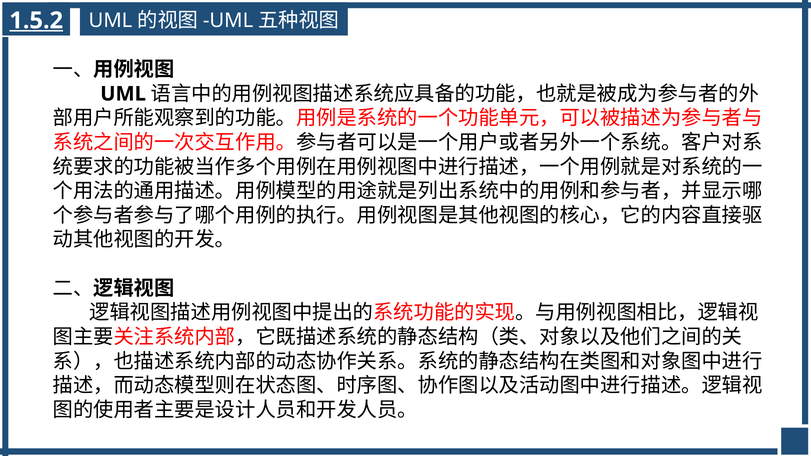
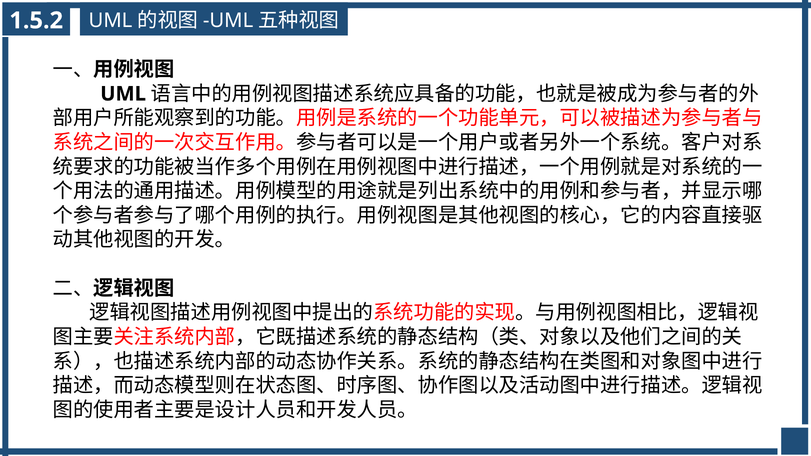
1.5.2 underline: present -> none
